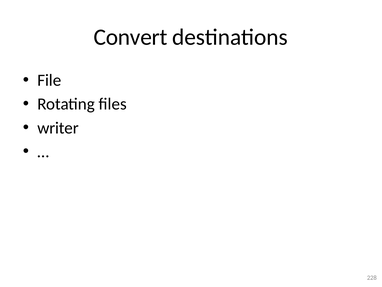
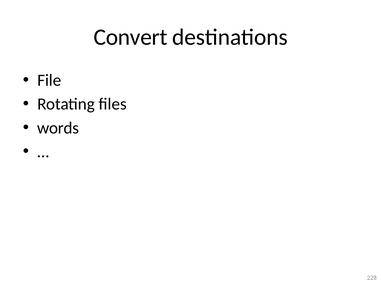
writer: writer -> words
